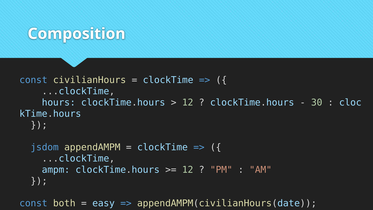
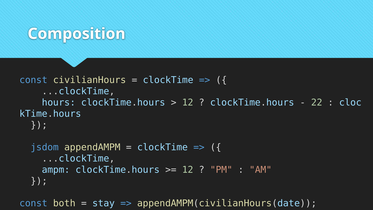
30: 30 -> 22
easy: easy -> stay
